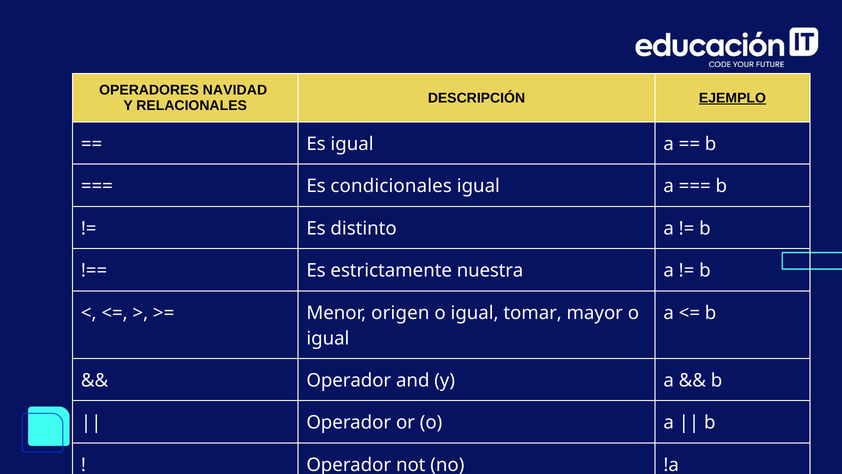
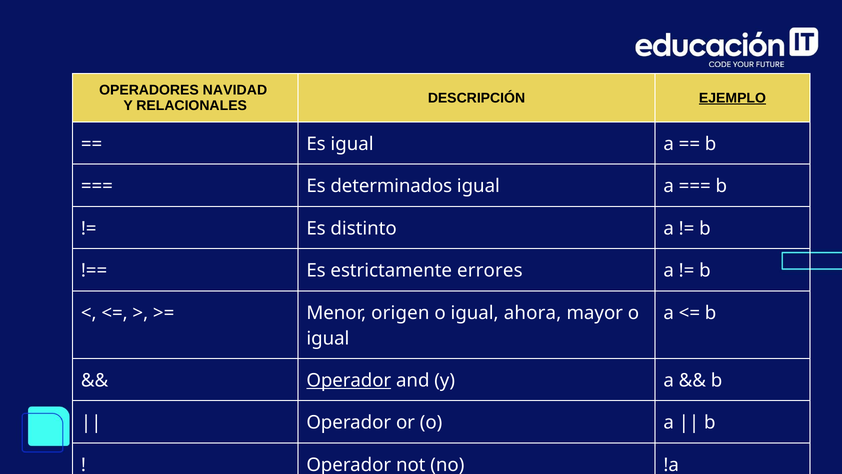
condicionales: condicionales -> determinados
nuestra: nuestra -> errores
tomar: tomar -> ahora
Operador at (349, 380) underline: none -> present
